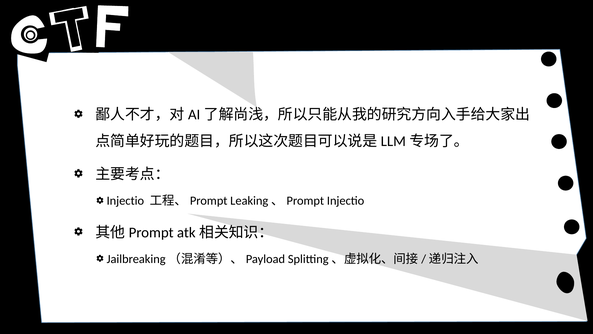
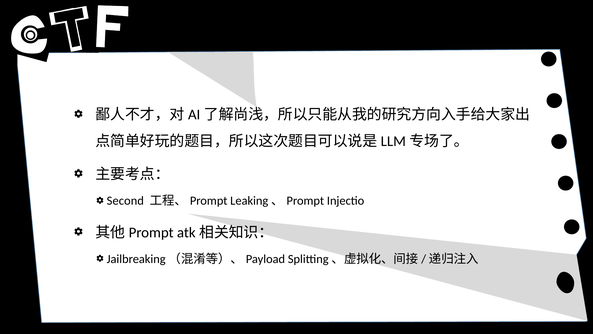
Injectio at (125, 201): Injectio -> Second
